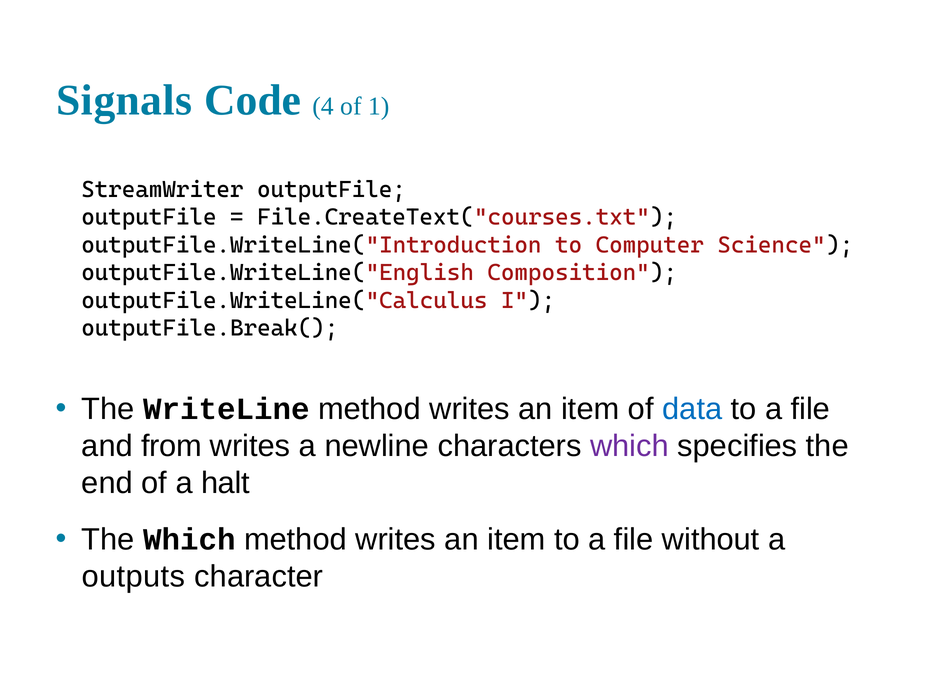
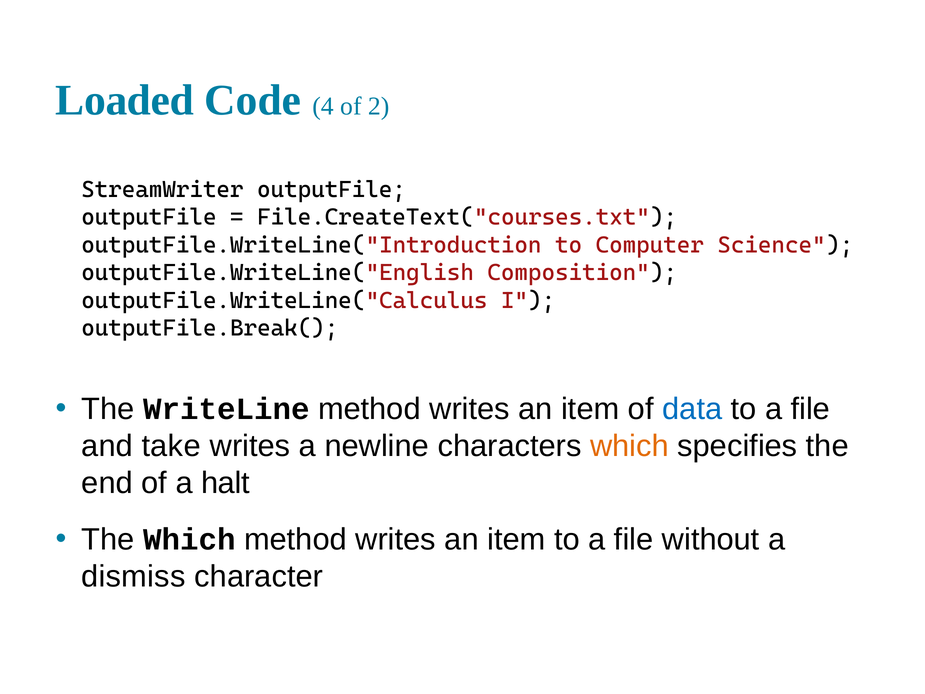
Signals: Signals -> Loaded
1: 1 -> 2
from: from -> take
which at (629, 446) colour: purple -> orange
outputs: outputs -> dismiss
